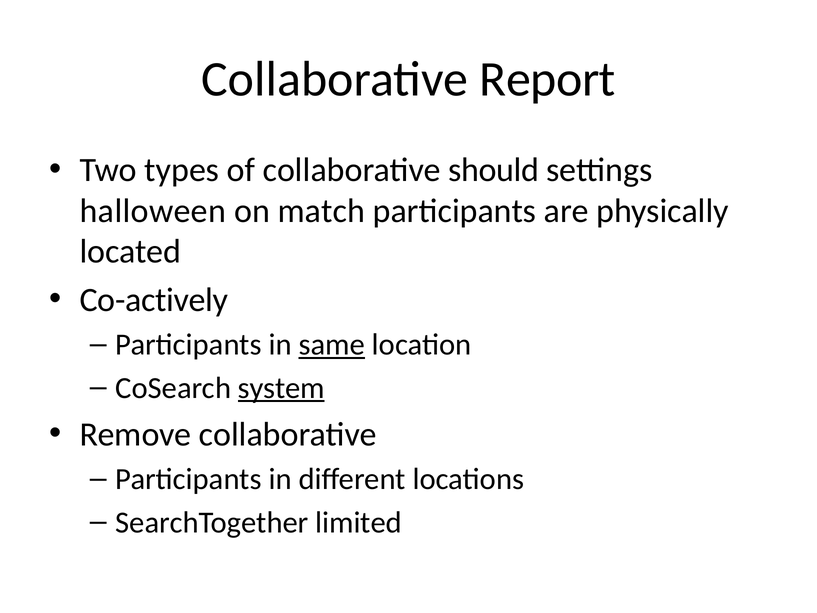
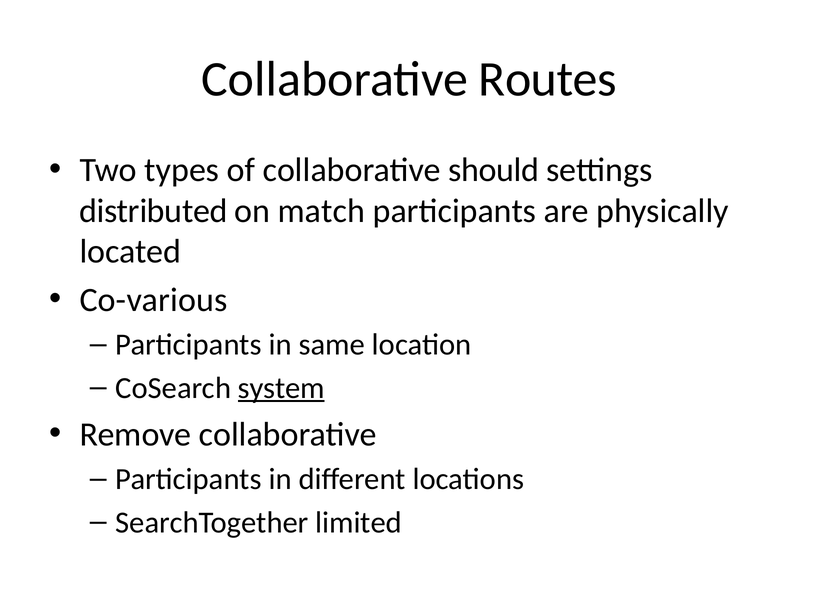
Report: Report -> Routes
halloween: halloween -> distributed
Co-actively: Co-actively -> Co-various
same underline: present -> none
